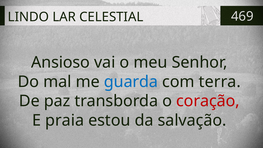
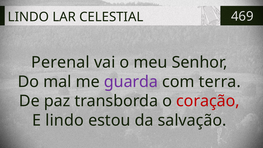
Ansioso: Ansioso -> Perenal
guarda colour: blue -> purple
E praia: praia -> lindo
